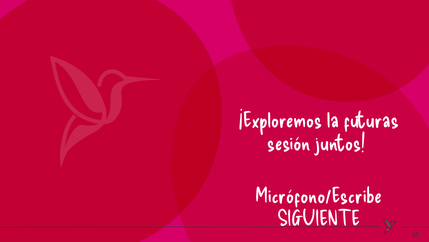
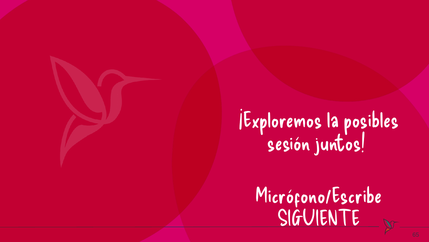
futuras: futuras -> posibles
